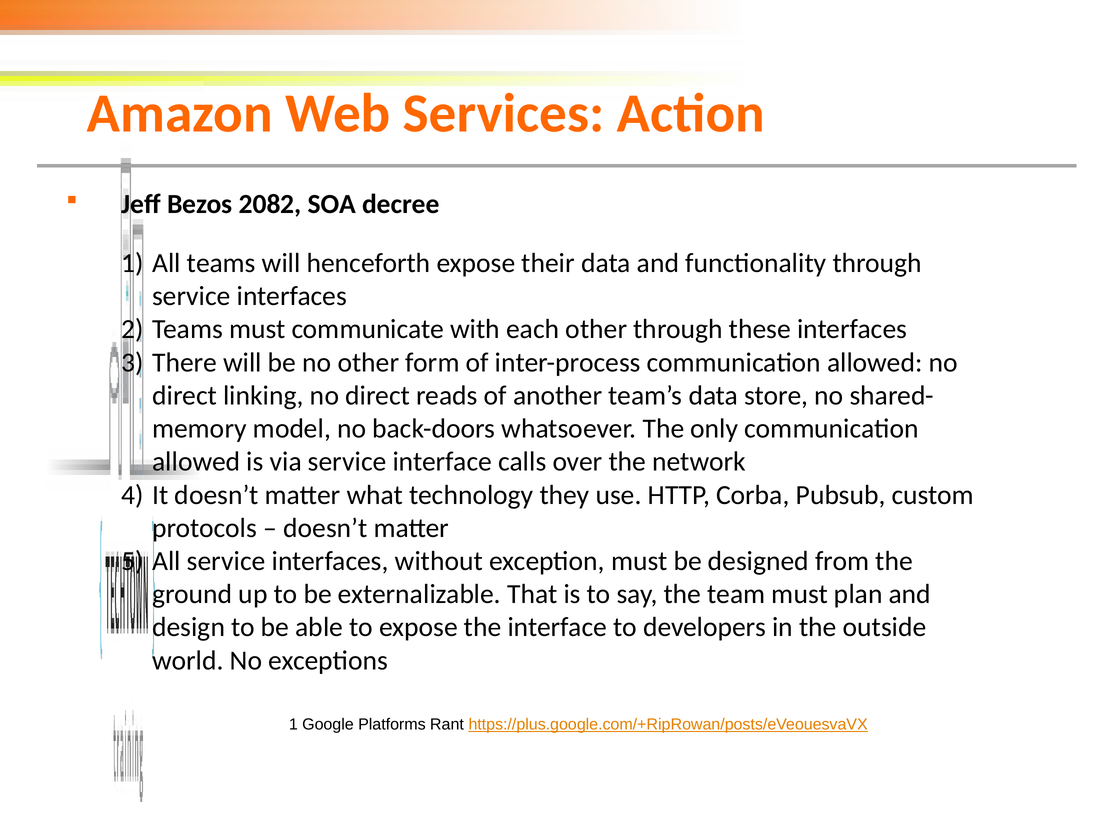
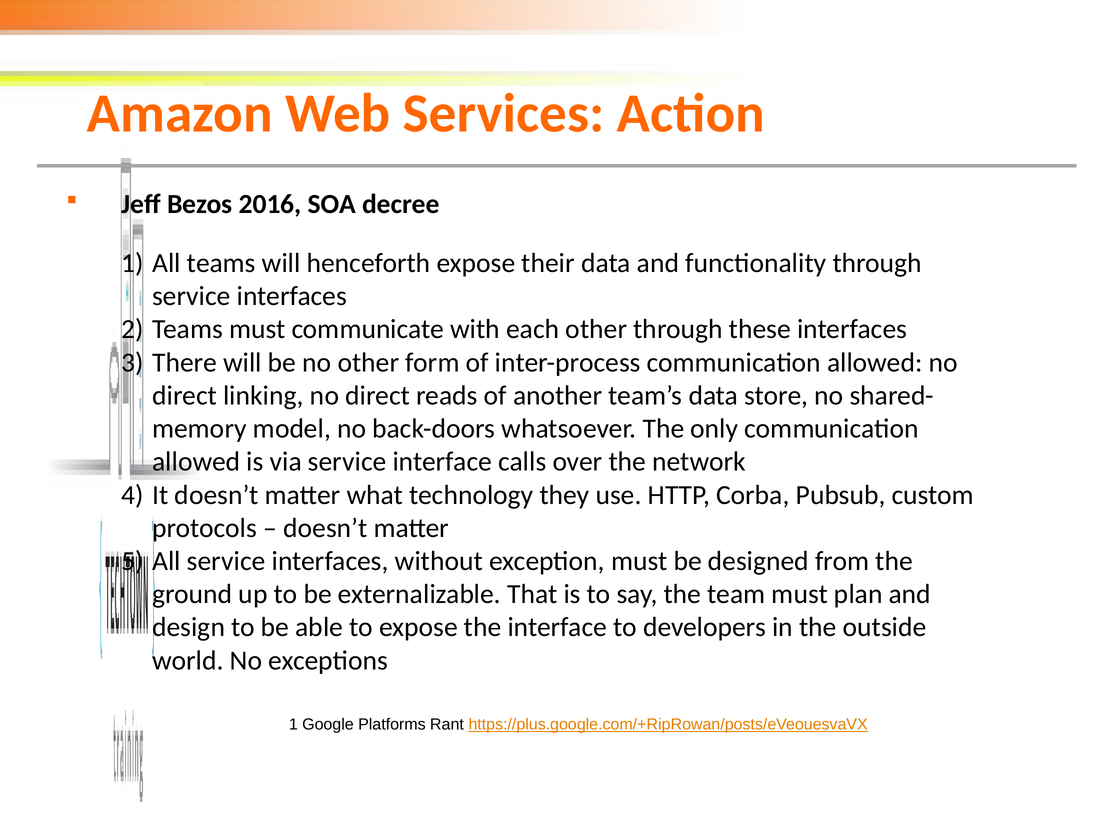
2082: 2082 -> 2016
